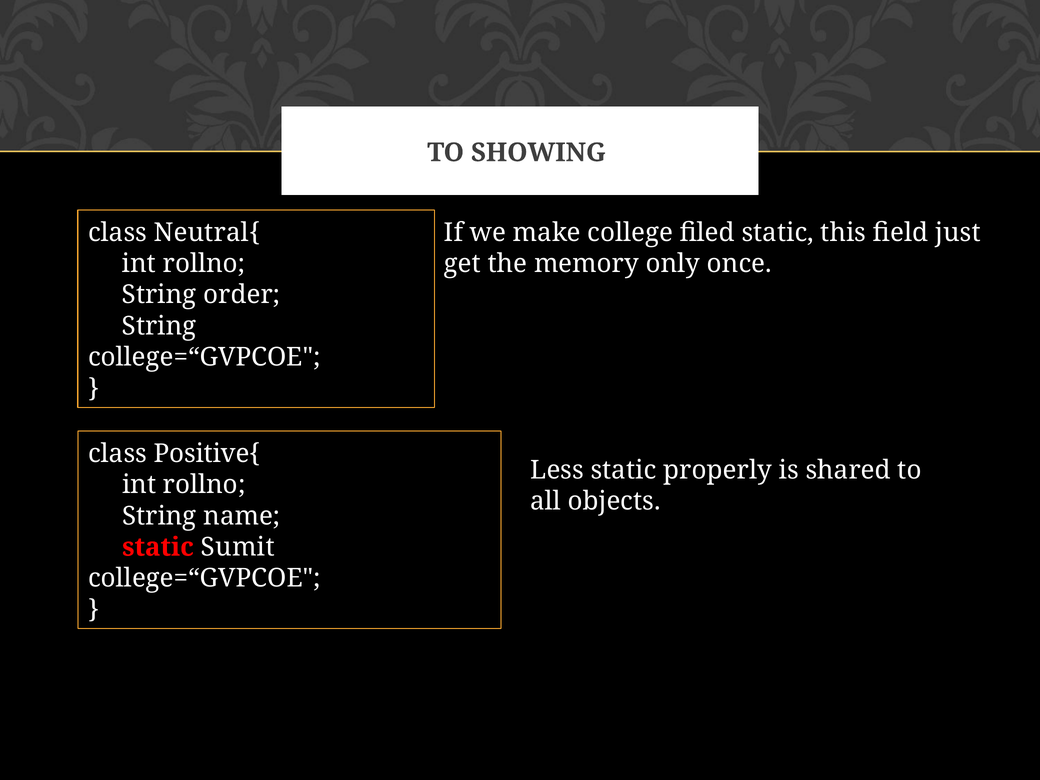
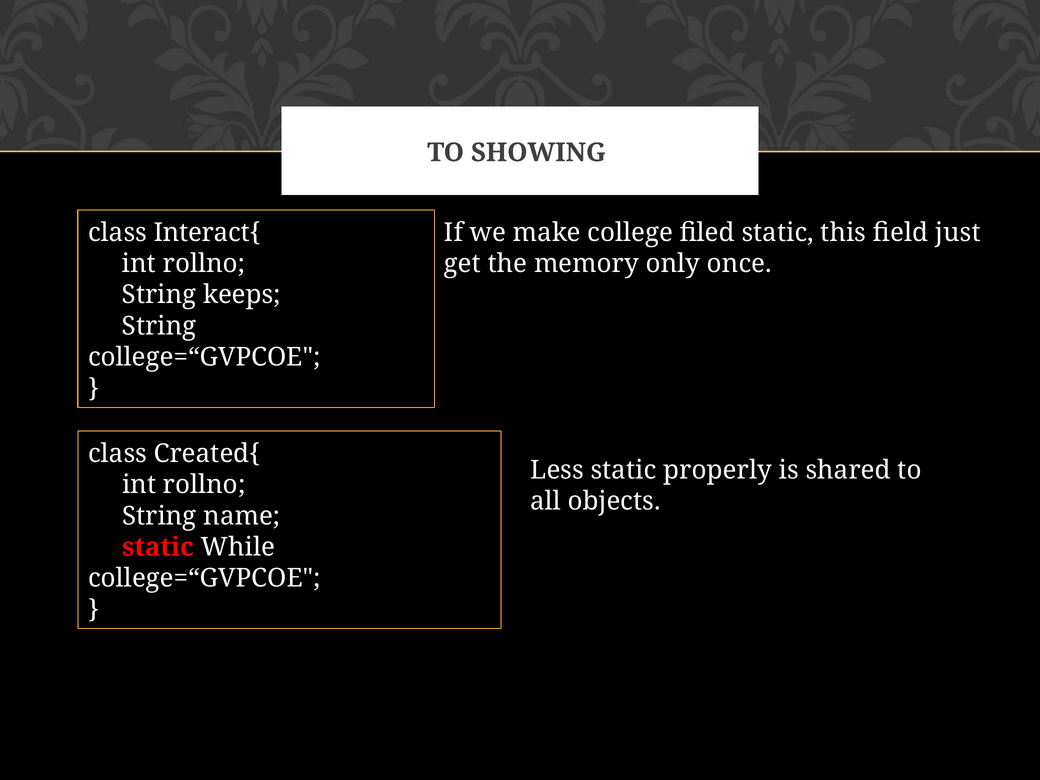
Neutral{: Neutral{ -> Interact{
order: order -> keeps
Positive{: Positive{ -> Created{
Sumit: Sumit -> While
